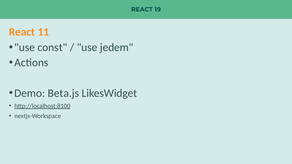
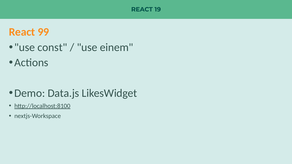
11: 11 -> 99
jedem: jedem -> einem
Beta.js: Beta.js -> Data.js
